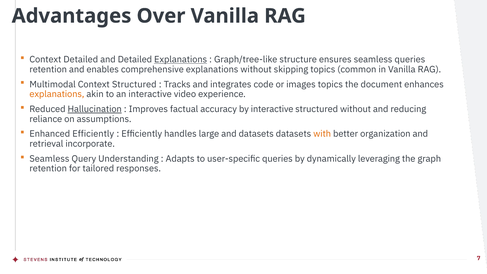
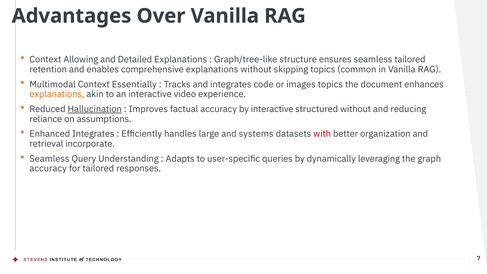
Context Detailed: Detailed -> Allowing
Explanations at (181, 60) underline: present -> none
seamless queries: queries -> tailored
Context Structured: Structured -> Essentially
Enhanced Efficiently: Efficiently -> Integrates
and datasets: datasets -> systems
with colour: orange -> red
retention at (48, 169): retention -> accuracy
